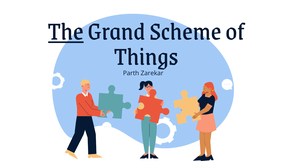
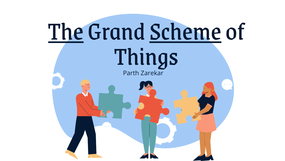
Scheme underline: none -> present
